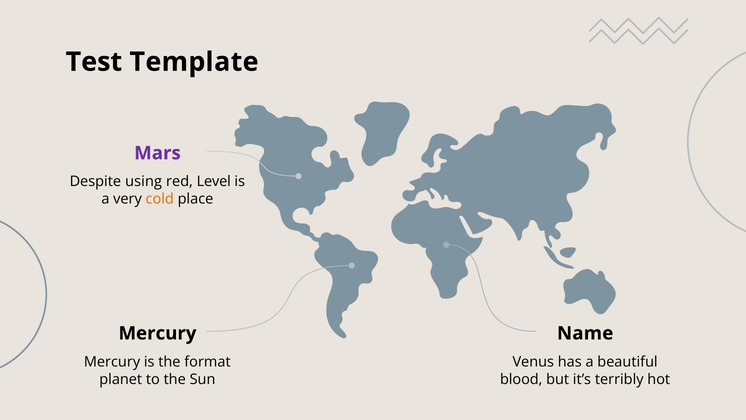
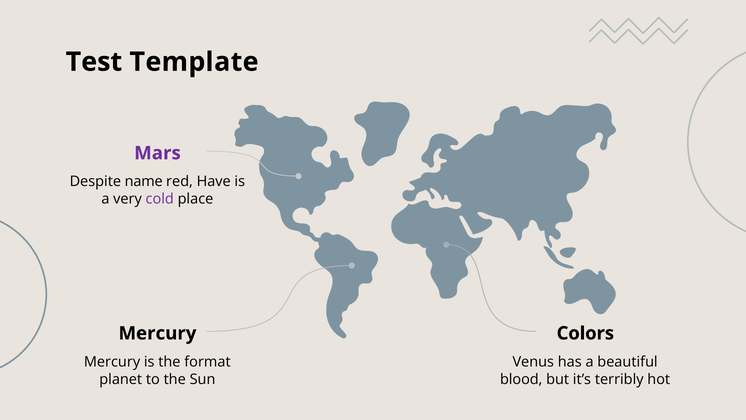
using: using -> name
Level: Level -> Have
cold colour: orange -> purple
Name: Name -> Colors
